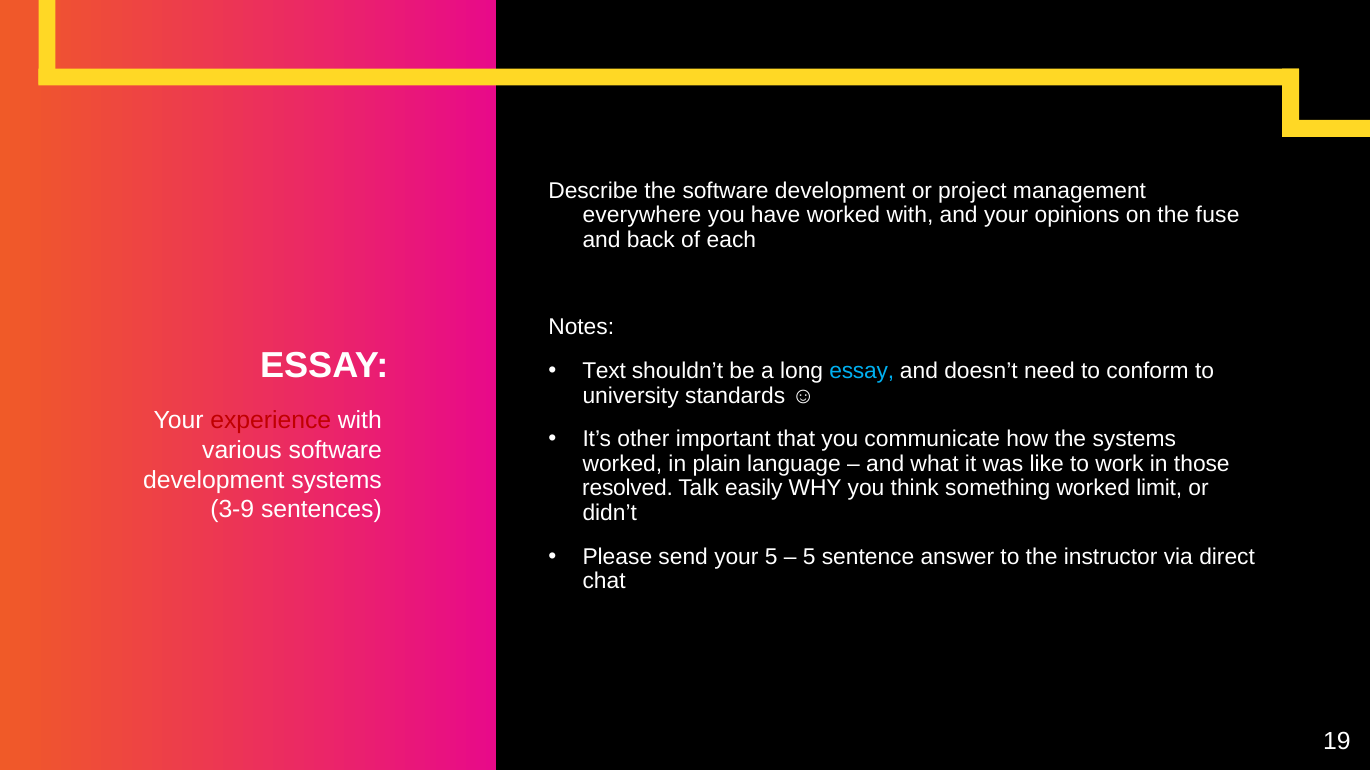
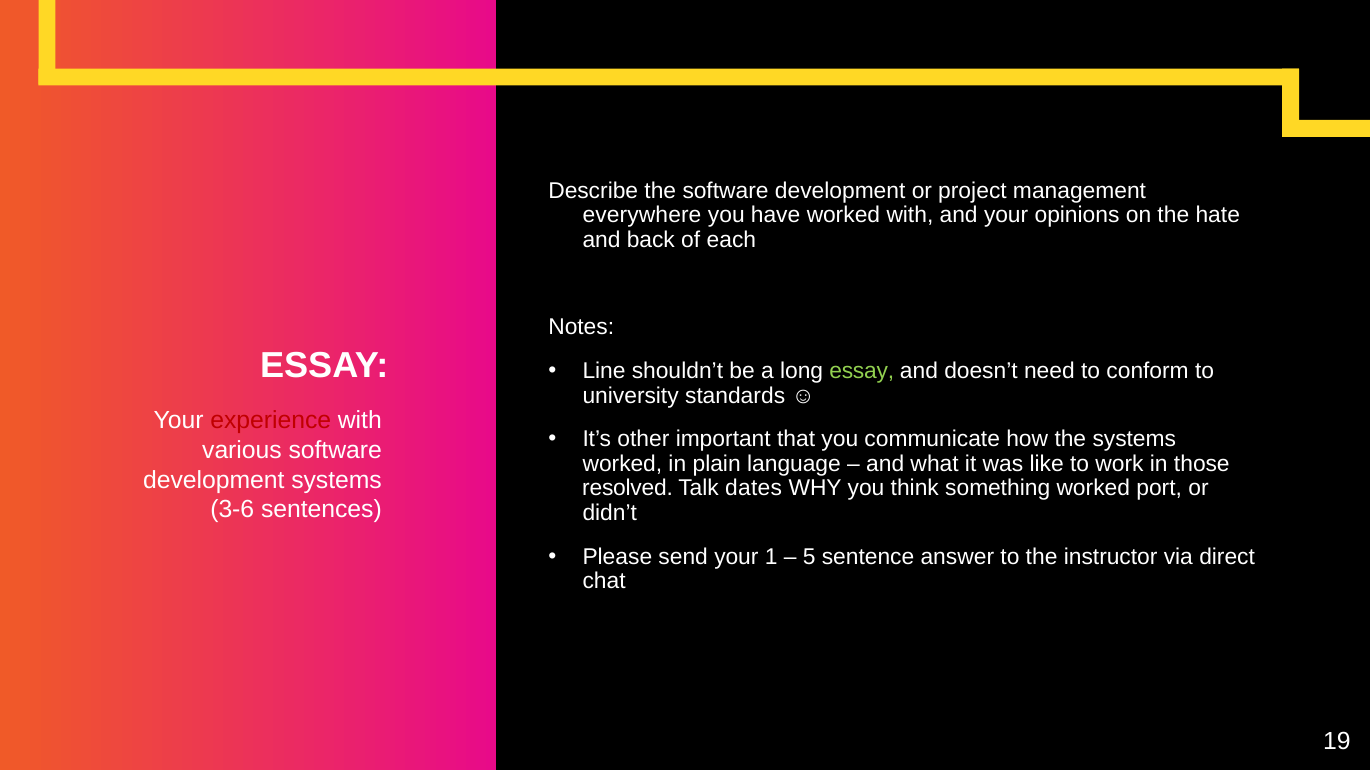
fuse: fuse -> hate
Text: Text -> Line
essay at (862, 371) colour: light blue -> light green
easily: easily -> dates
limit: limit -> port
3-9: 3-9 -> 3-6
your 5: 5 -> 1
